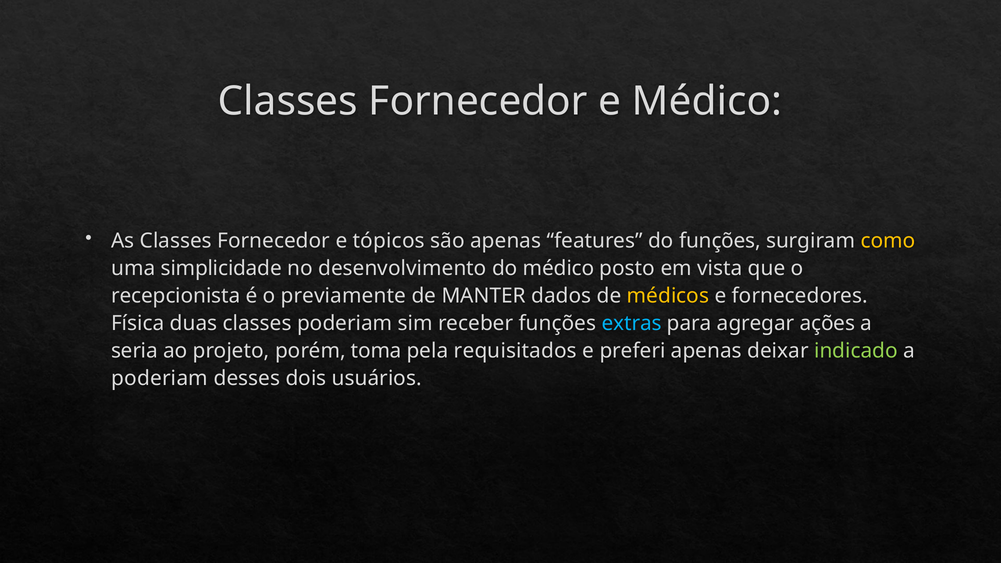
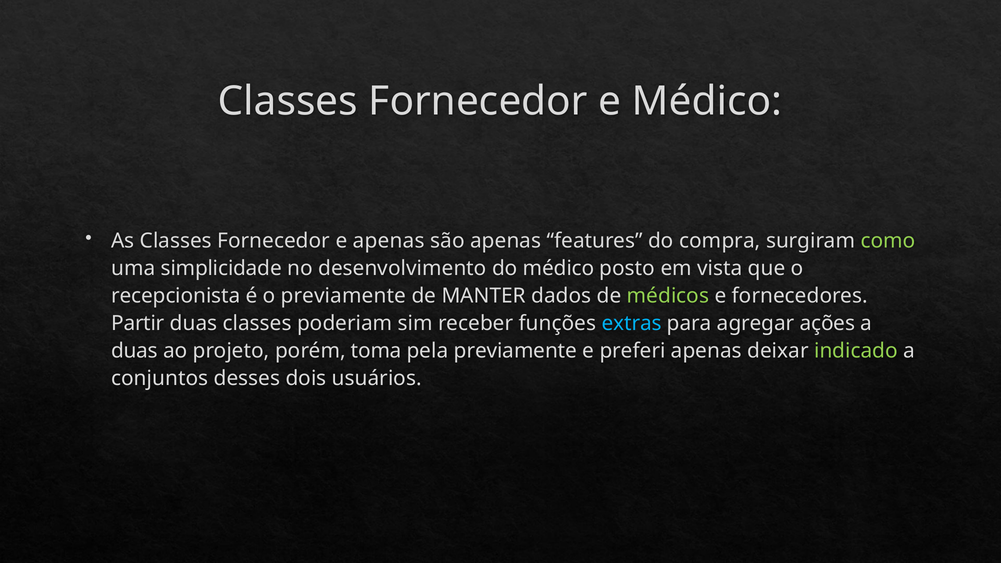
e tópicos: tópicos -> apenas
do funções: funções -> compra
como colour: yellow -> light green
médicos colour: yellow -> light green
Física: Física -> Partir
seria at (134, 351): seria -> duas
pela requisitados: requisitados -> previamente
poderiam at (160, 379): poderiam -> conjuntos
